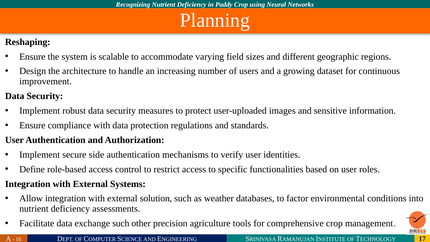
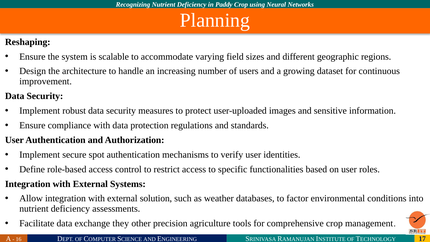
side: side -> spot
exchange such: such -> they
